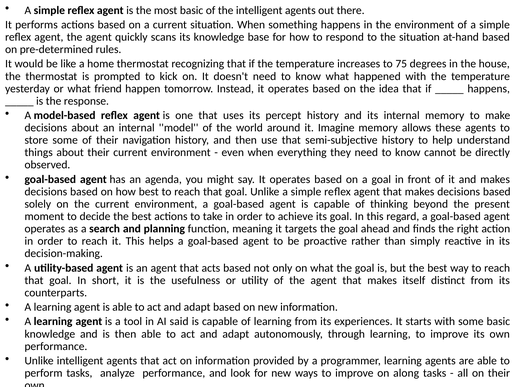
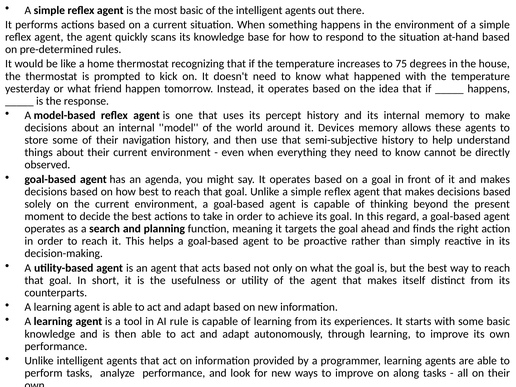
Imagine: Imagine -> Devices
said: said -> rule
